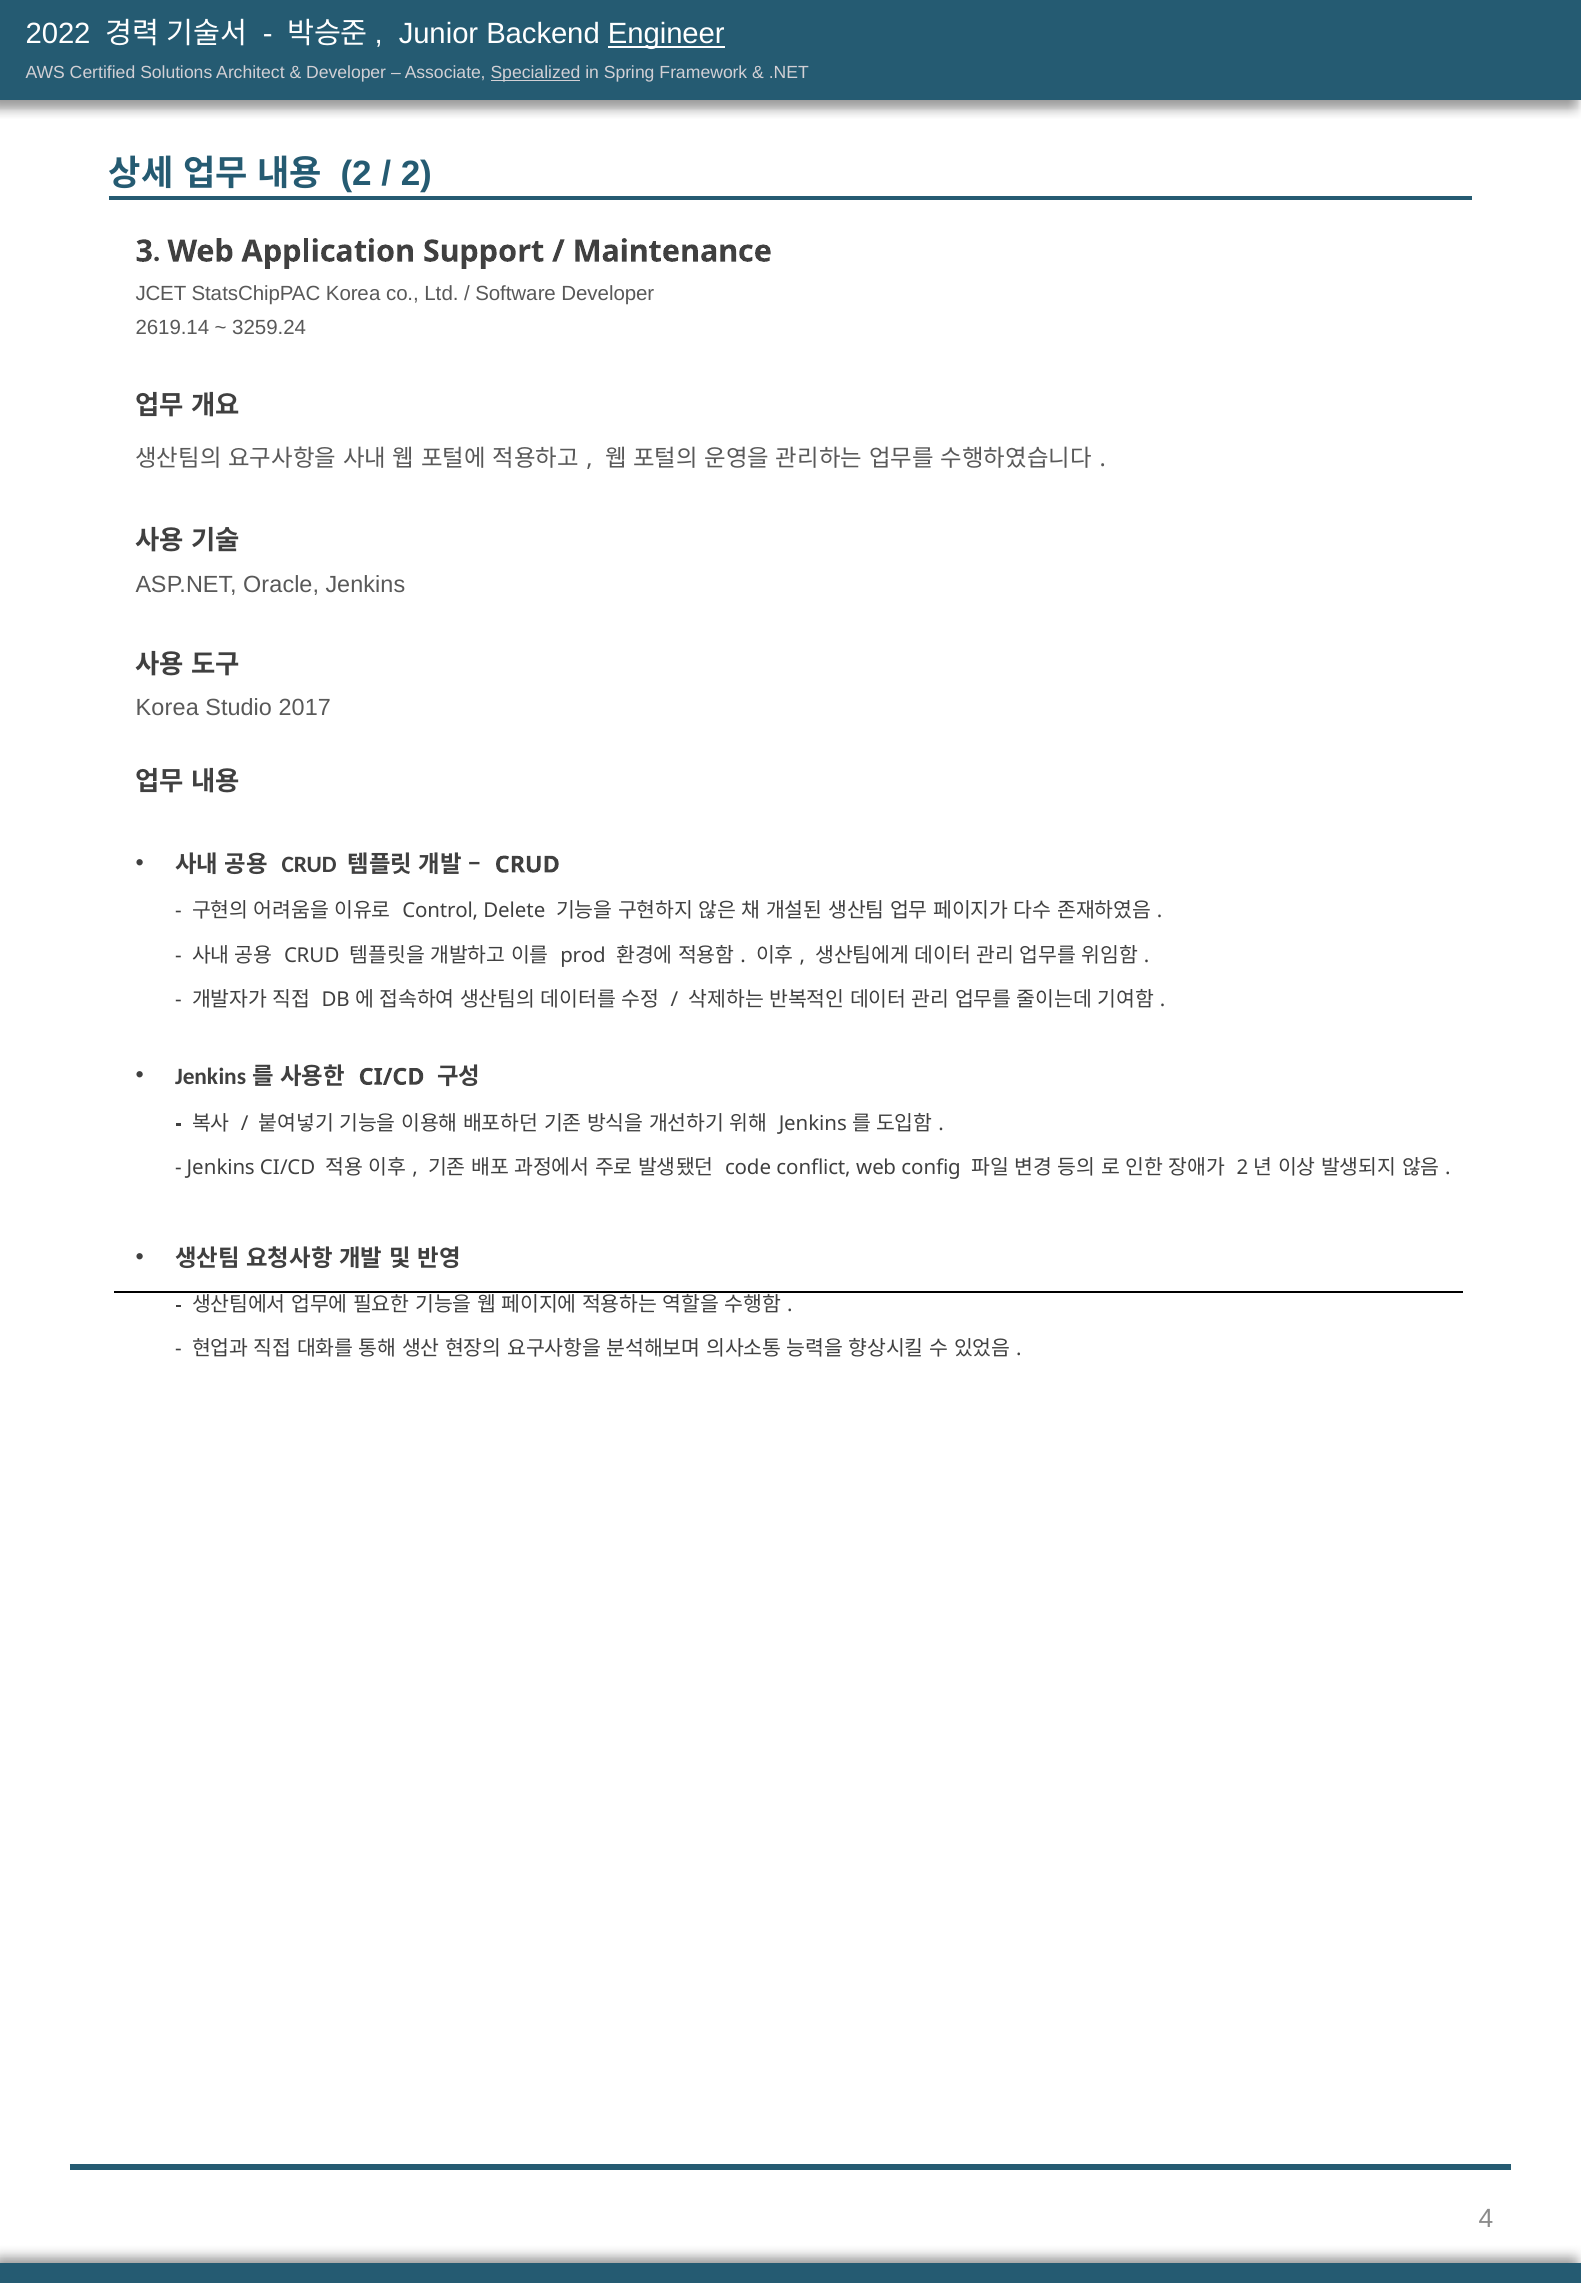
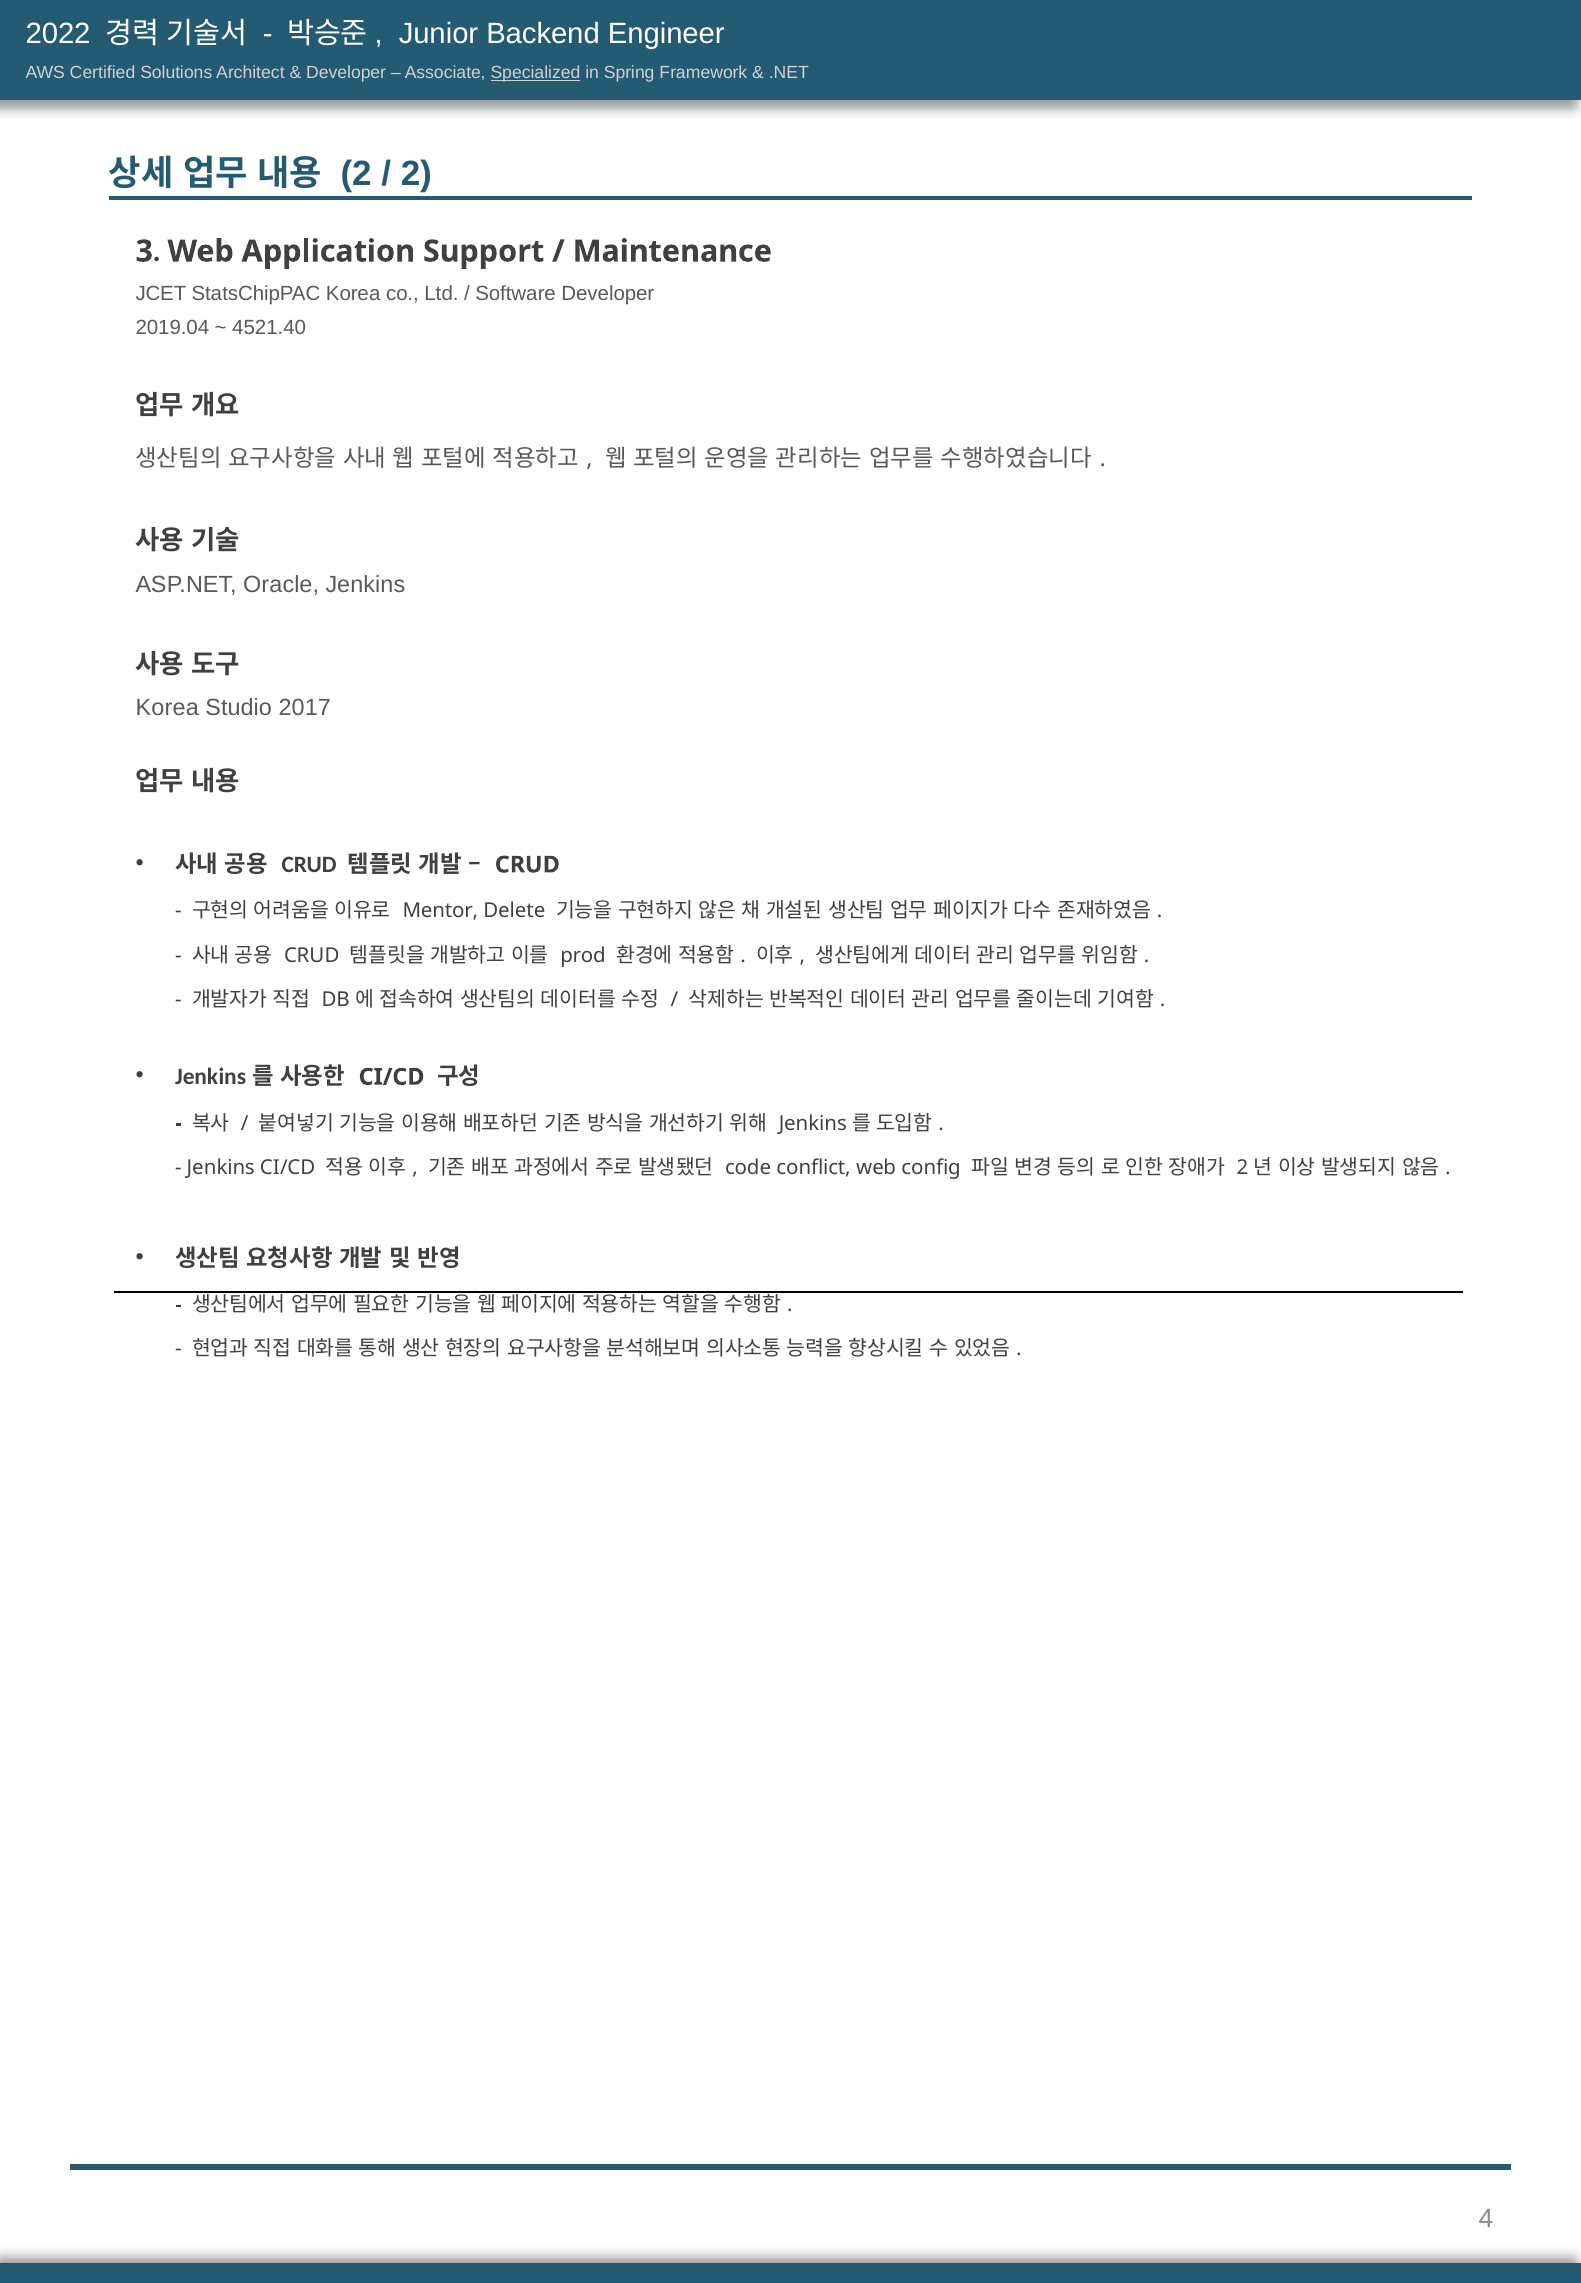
Engineer underline: present -> none
2619.14: 2619.14 -> 2019.04
3259.24: 3259.24 -> 4521.40
Control: Control -> Mentor
